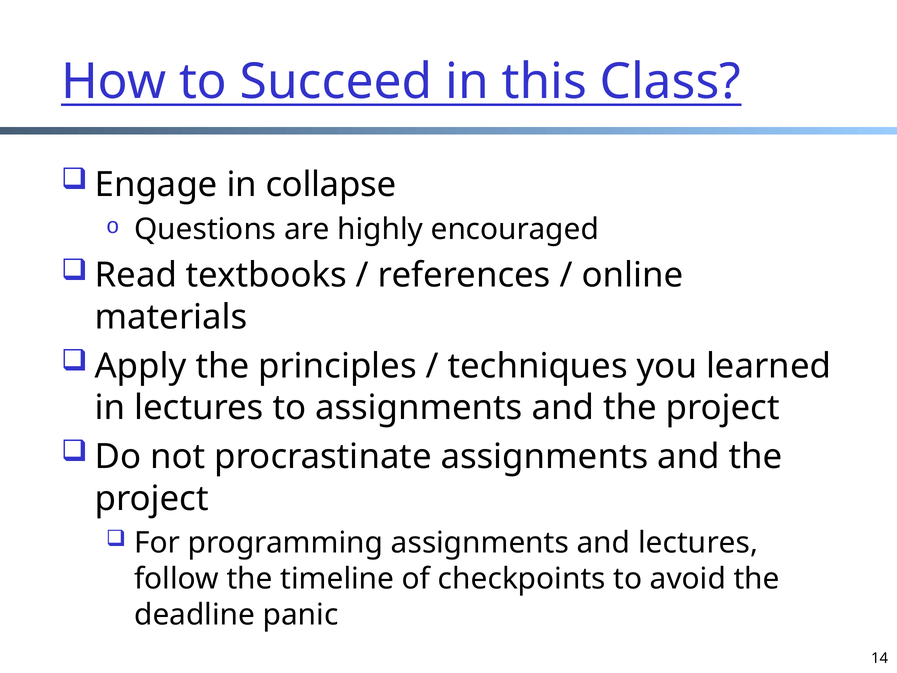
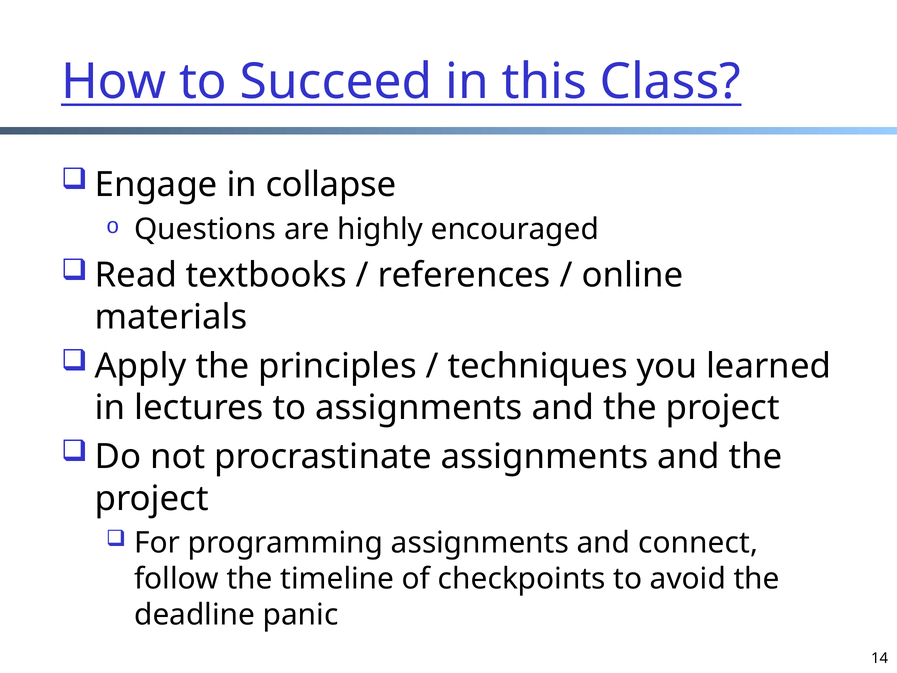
and lectures: lectures -> connect
